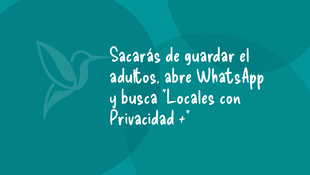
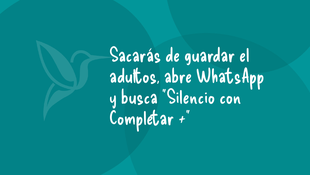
Locales: Locales -> Silencio
Privacidad: Privacidad -> Completar
